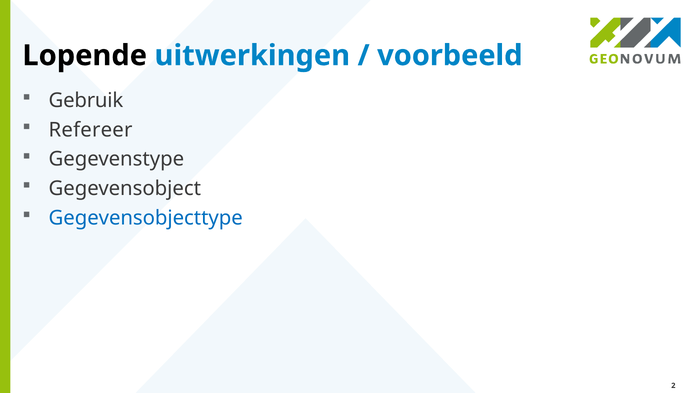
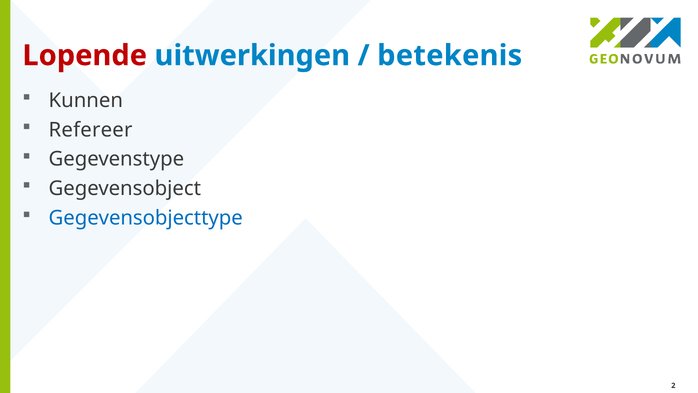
Lopende colour: black -> red
voorbeeld: voorbeeld -> betekenis
Gebruik: Gebruik -> Kunnen
